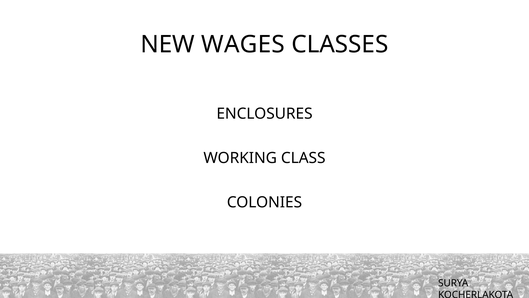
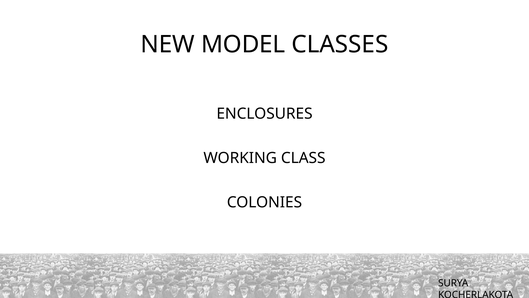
WAGES: WAGES -> MODEL
